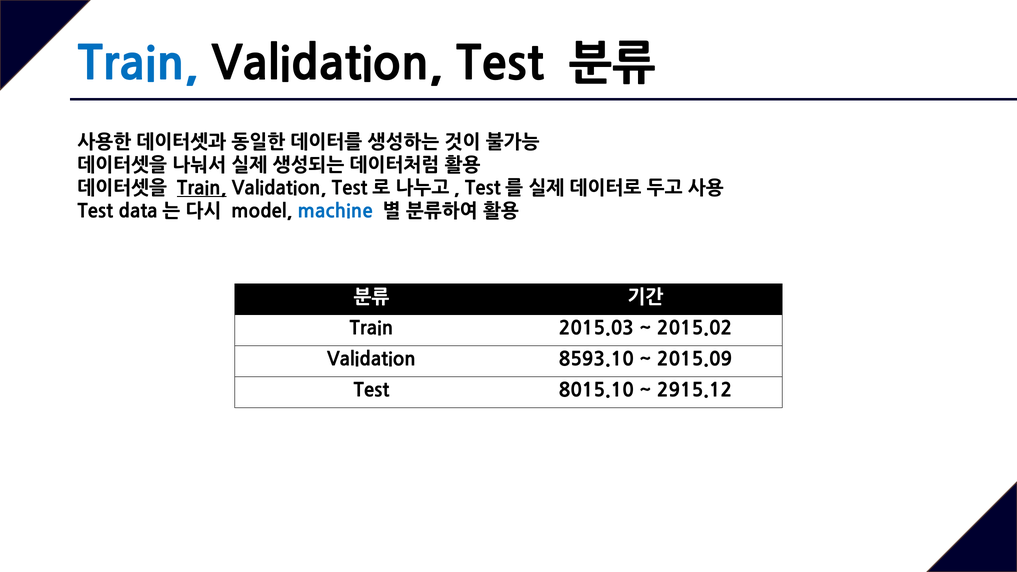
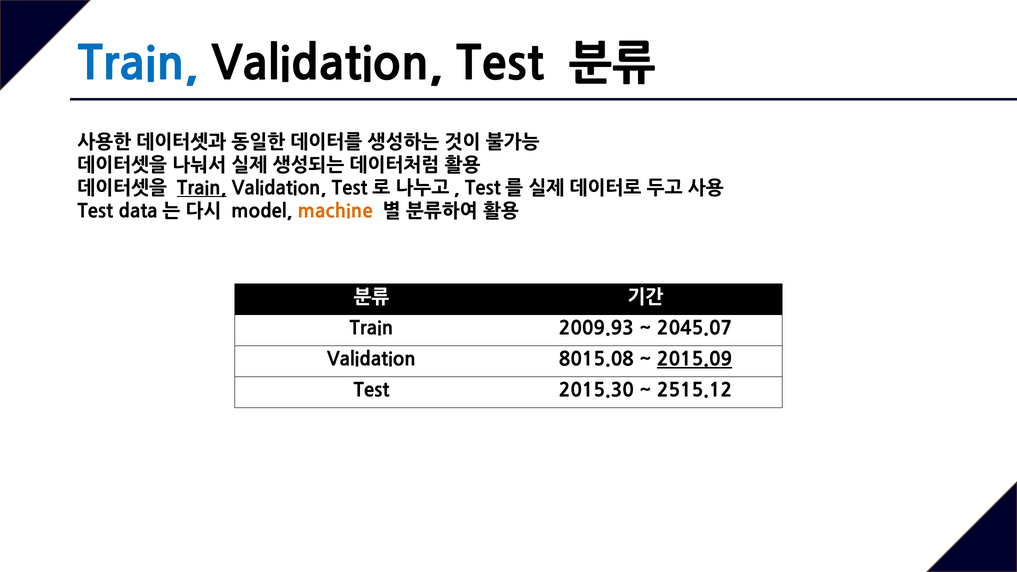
machine colour: blue -> orange
2015.03: 2015.03 -> 2009.93
2015.02: 2015.02 -> 2045.07
8593.10: 8593.10 -> 8015.08
2015.09 underline: none -> present
8015.10: 8015.10 -> 2015.30
2915.12: 2915.12 -> 2515.12
